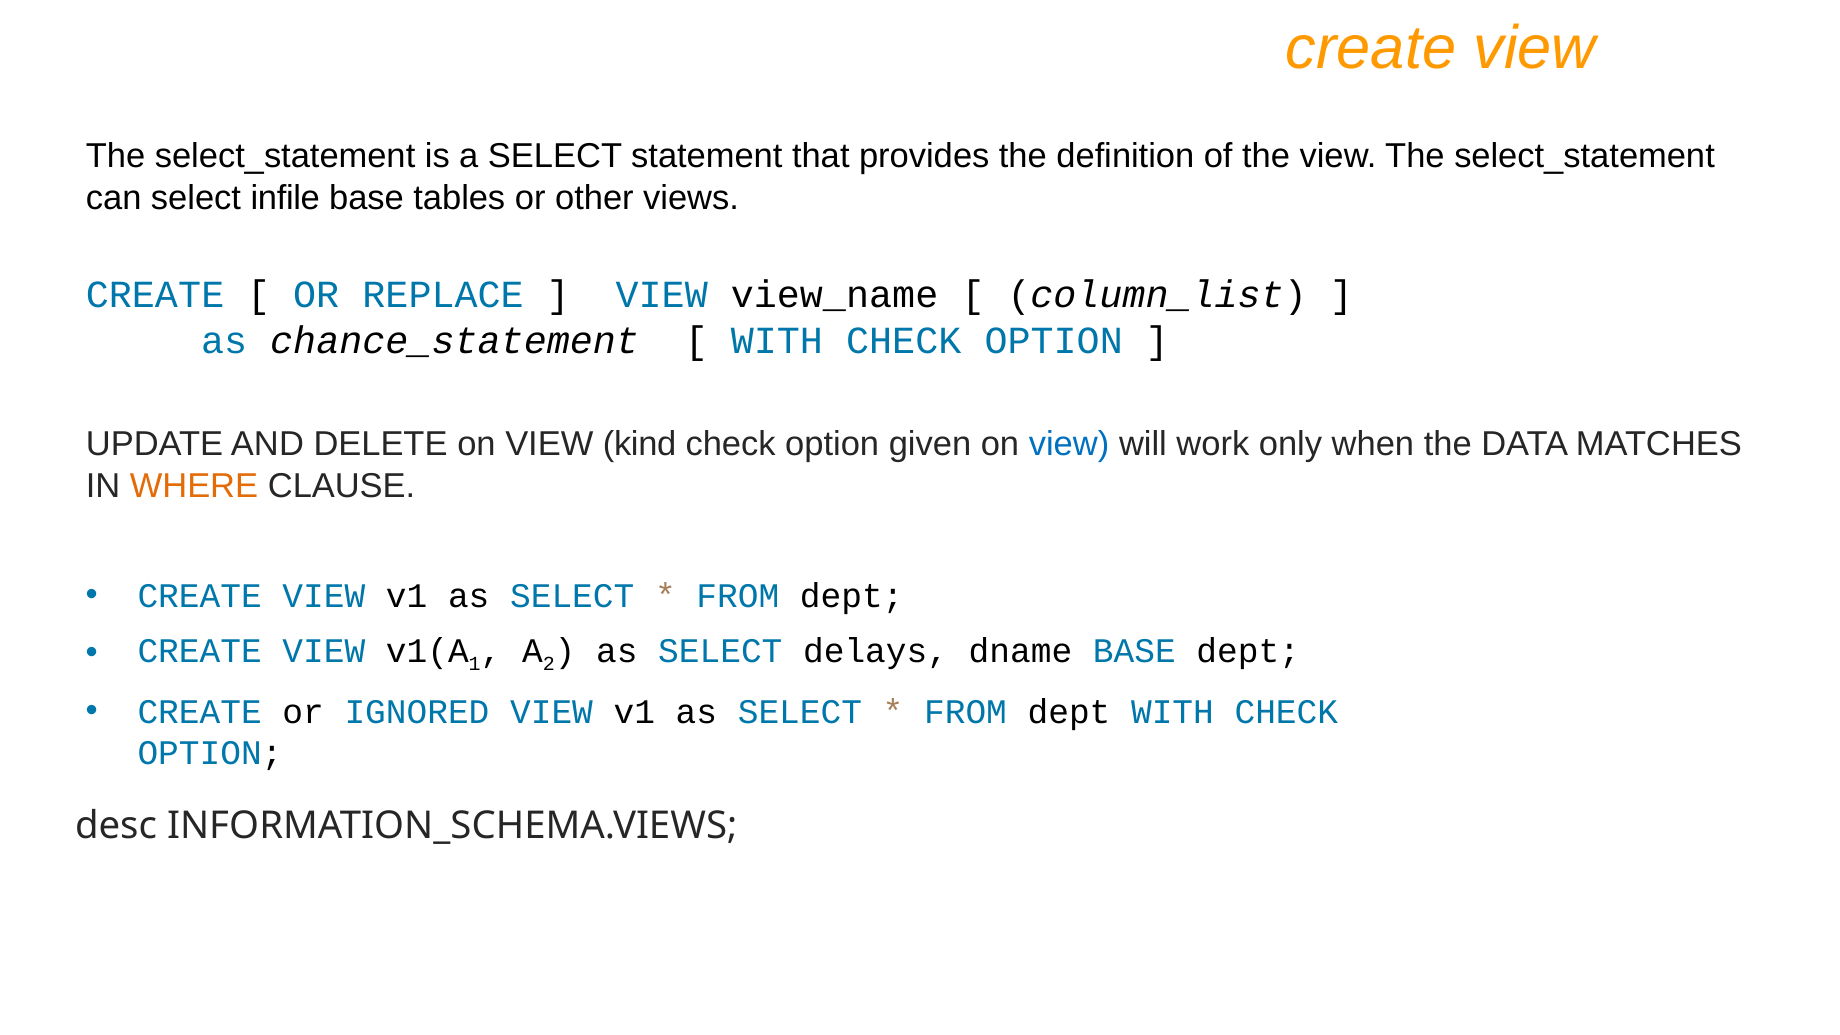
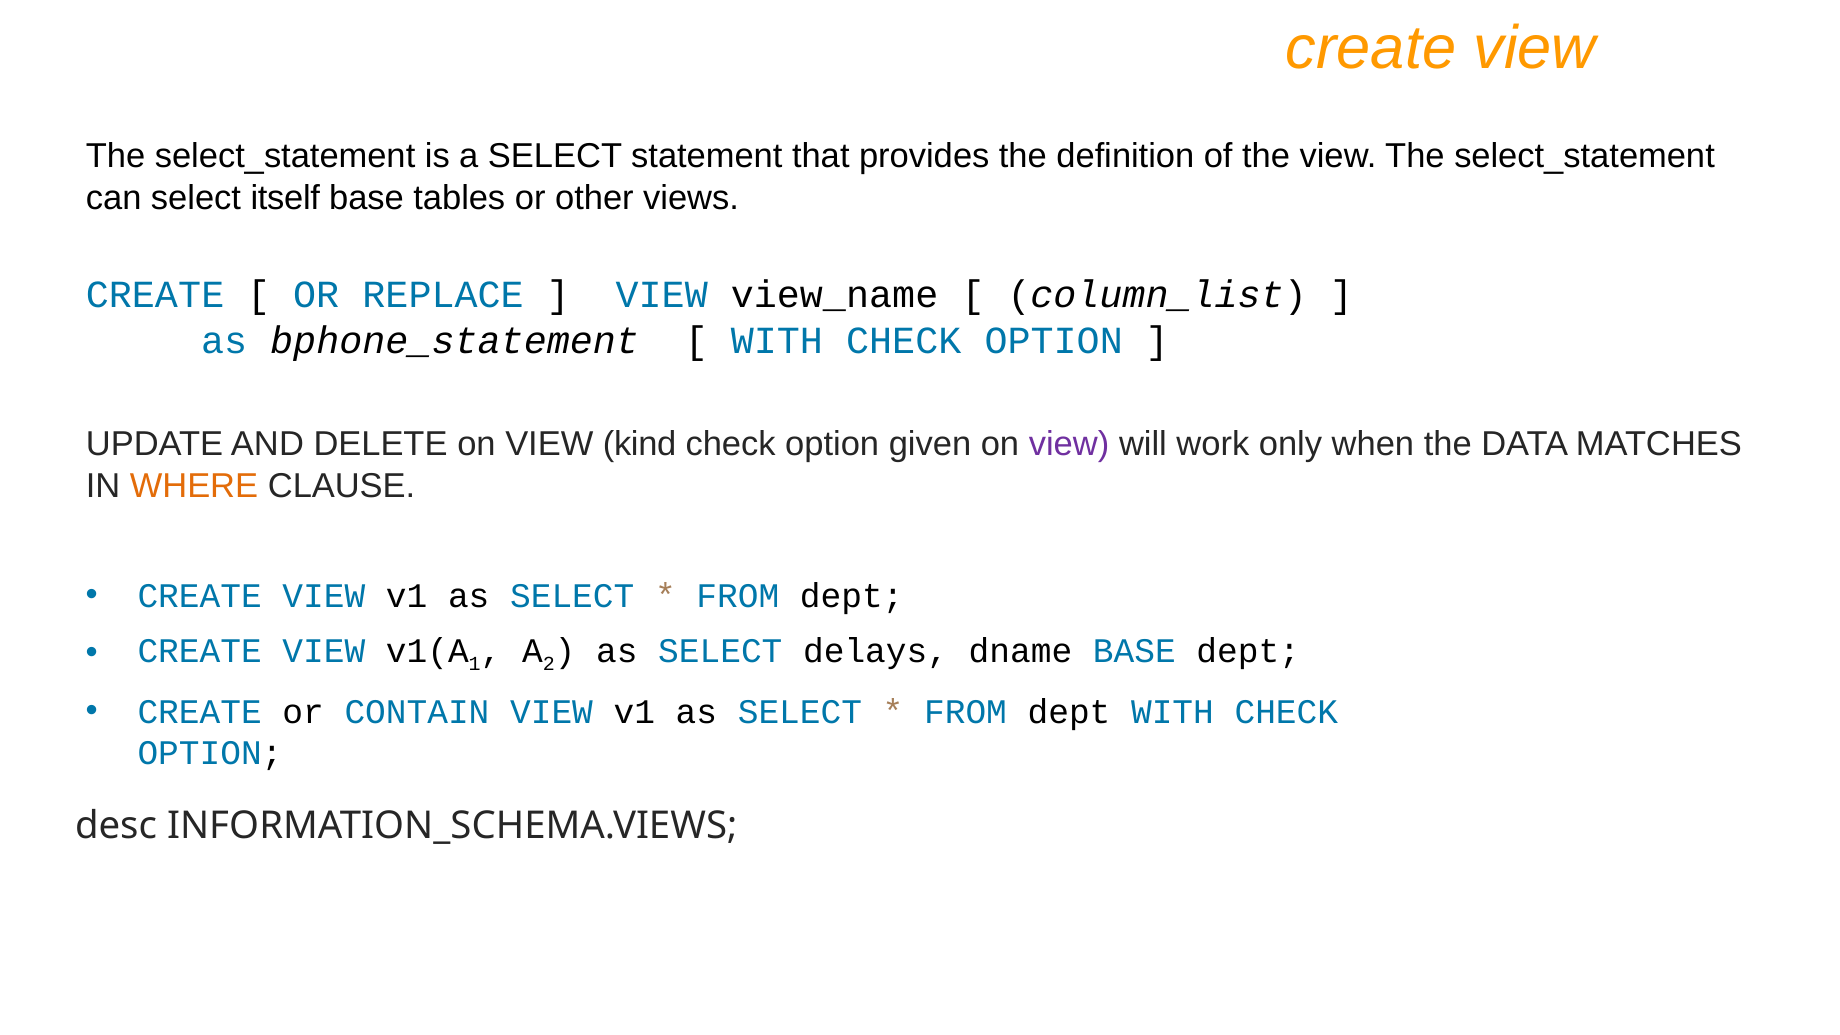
infile: infile -> itself
chance_statement: chance_statement -> bphone_statement
view at (1069, 444) colour: blue -> purple
IGNORED: IGNORED -> CONTAIN
